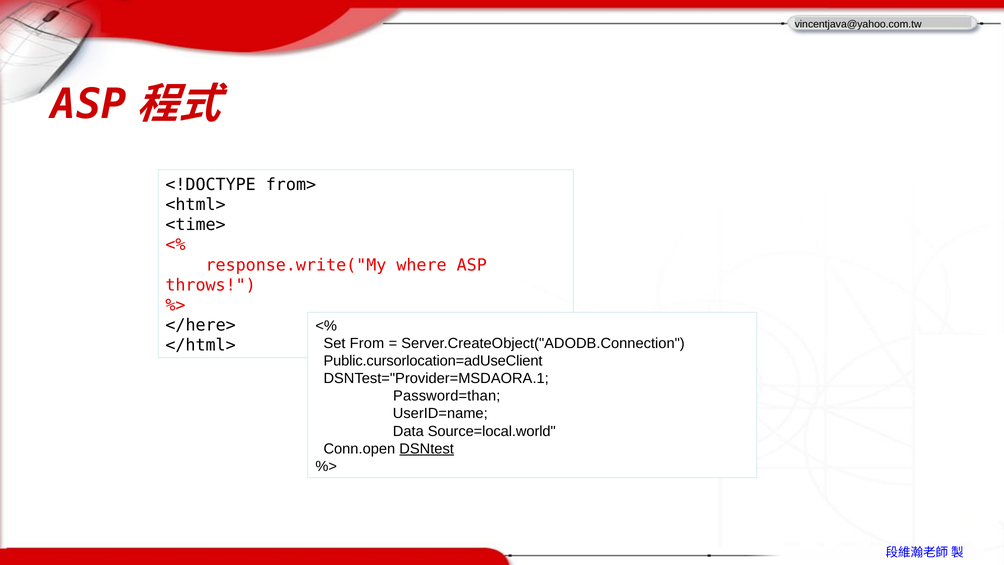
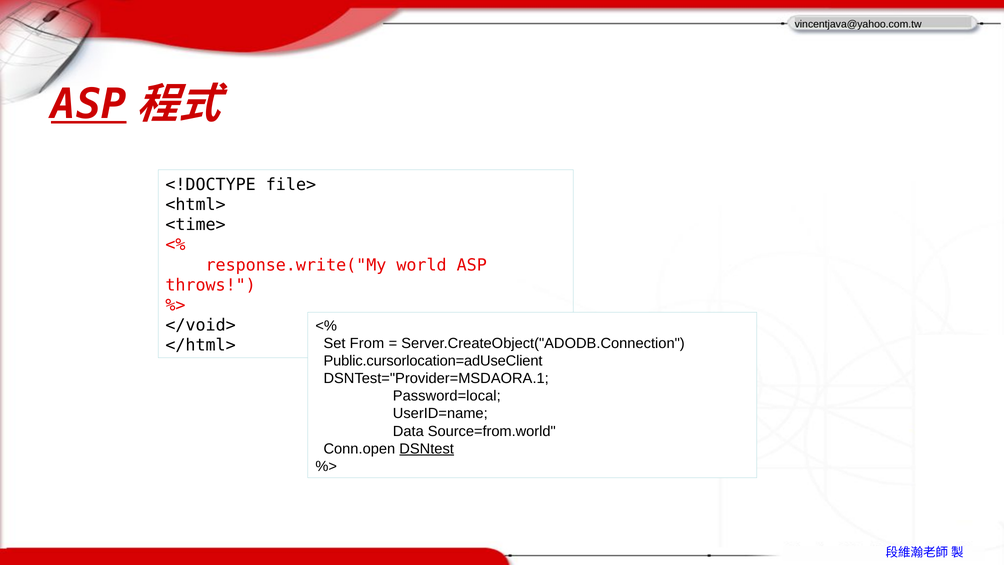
ASP at (89, 104) underline: none -> present
from>: from> -> file>
where: where -> world
</here>: </here> -> </void>
Password=than: Password=than -> Password=local
Source=local.world: Source=local.world -> Source=from.world
